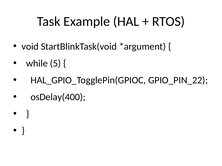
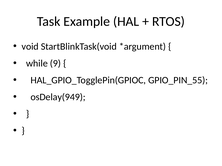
5: 5 -> 9
GPIO_PIN_22: GPIO_PIN_22 -> GPIO_PIN_55
osDelay(400: osDelay(400 -> osDelay(949
